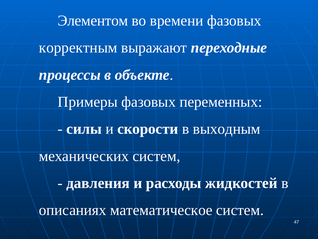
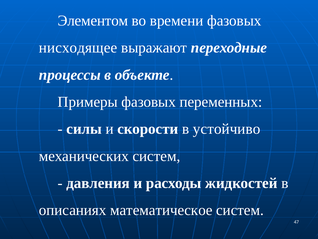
корректным: корректным -> нисходящее
выходным: выходным -> устойчиво
